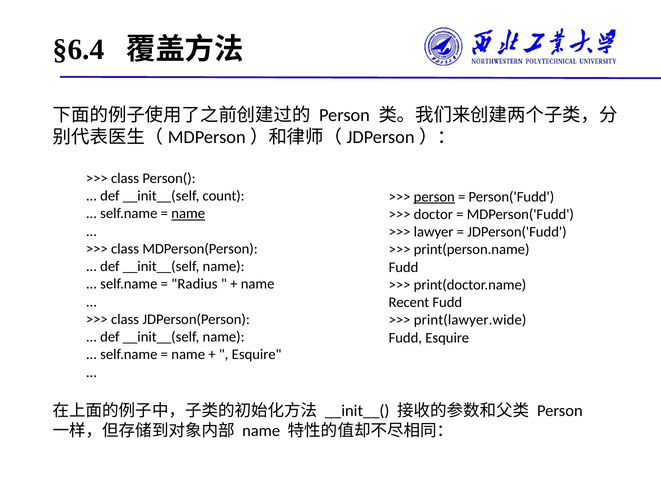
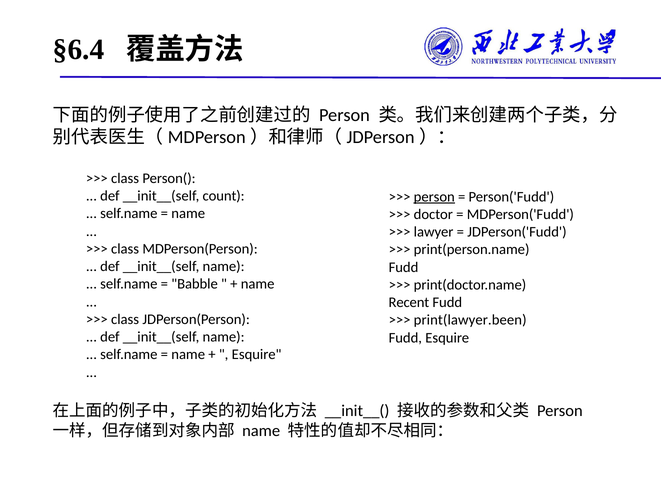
name at (188, 213) underline: present -> none
Radius: Radius -> Babble
print(lawyer.wide: print(lawyer.wide -> print(lawyer.been
